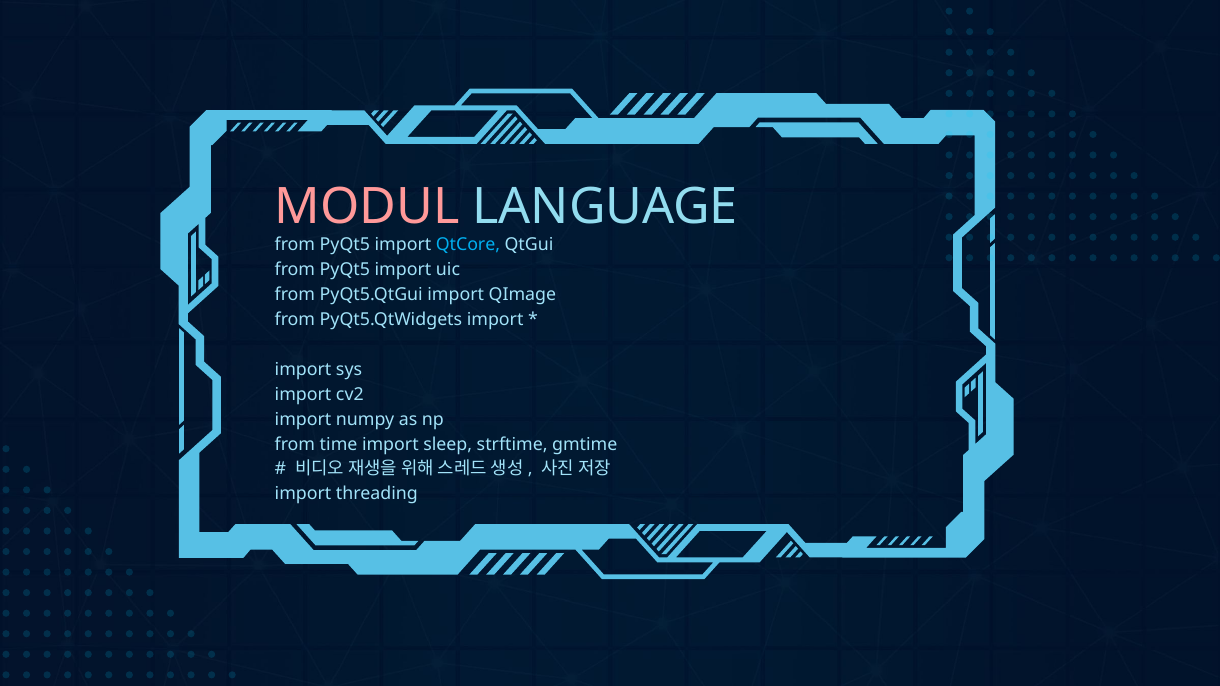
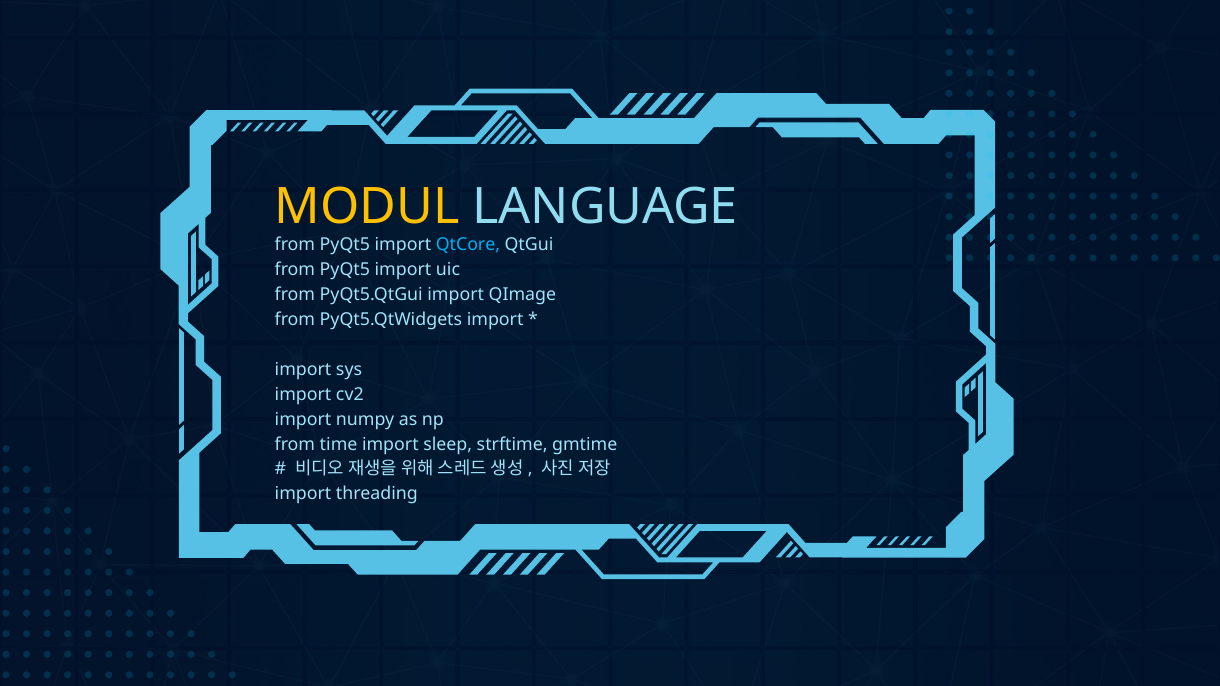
MODUL colour: pink -> yellow
